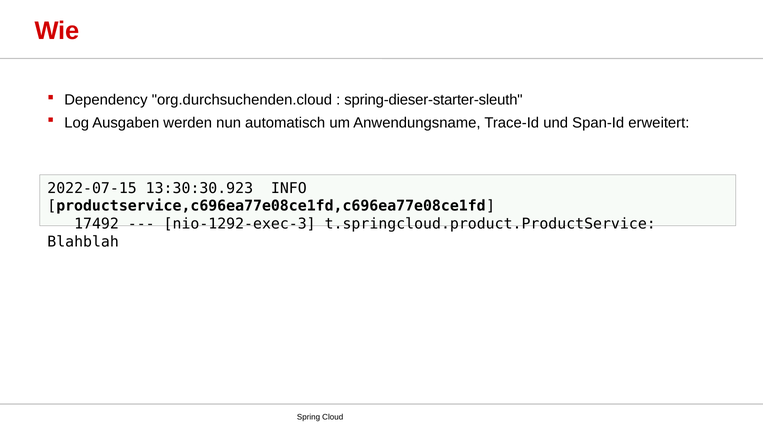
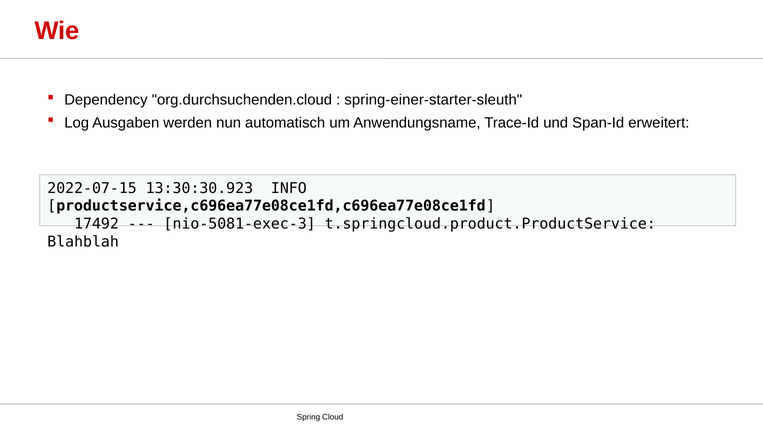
spring-dieser-starter-sleuth: spring-dieser-starter-sleuth -> spring-einer-starter-sleuth
nio-1292-exec-3: nio-1292-exec-3 -> nio-5081-exec-3
